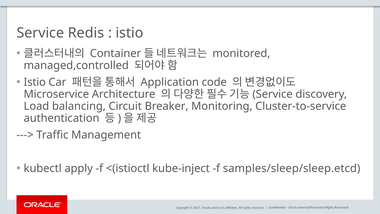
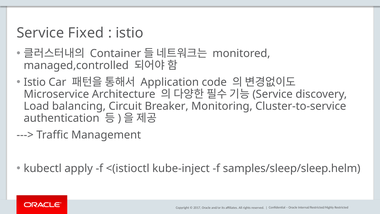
Redis: Redis -> Fixed
samples/sleep/sleep.etcd: samples/sleep/sleep.etcd -> samples/sleep/sleep.helm
